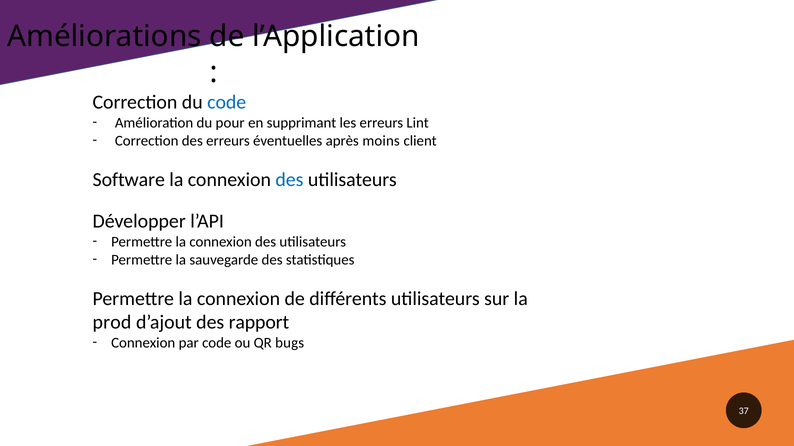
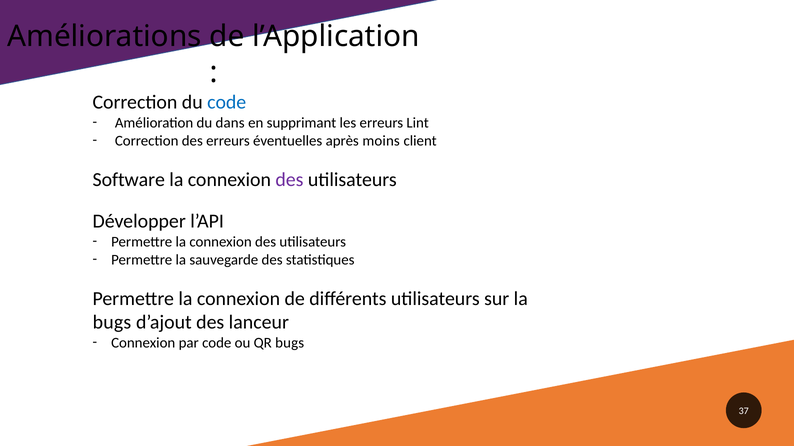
pour: pour -> dans
des at (289, 180) colour: blue -> purple
prod at (112, 323): prod -> bugs
rapport: rapport -> lanceur
